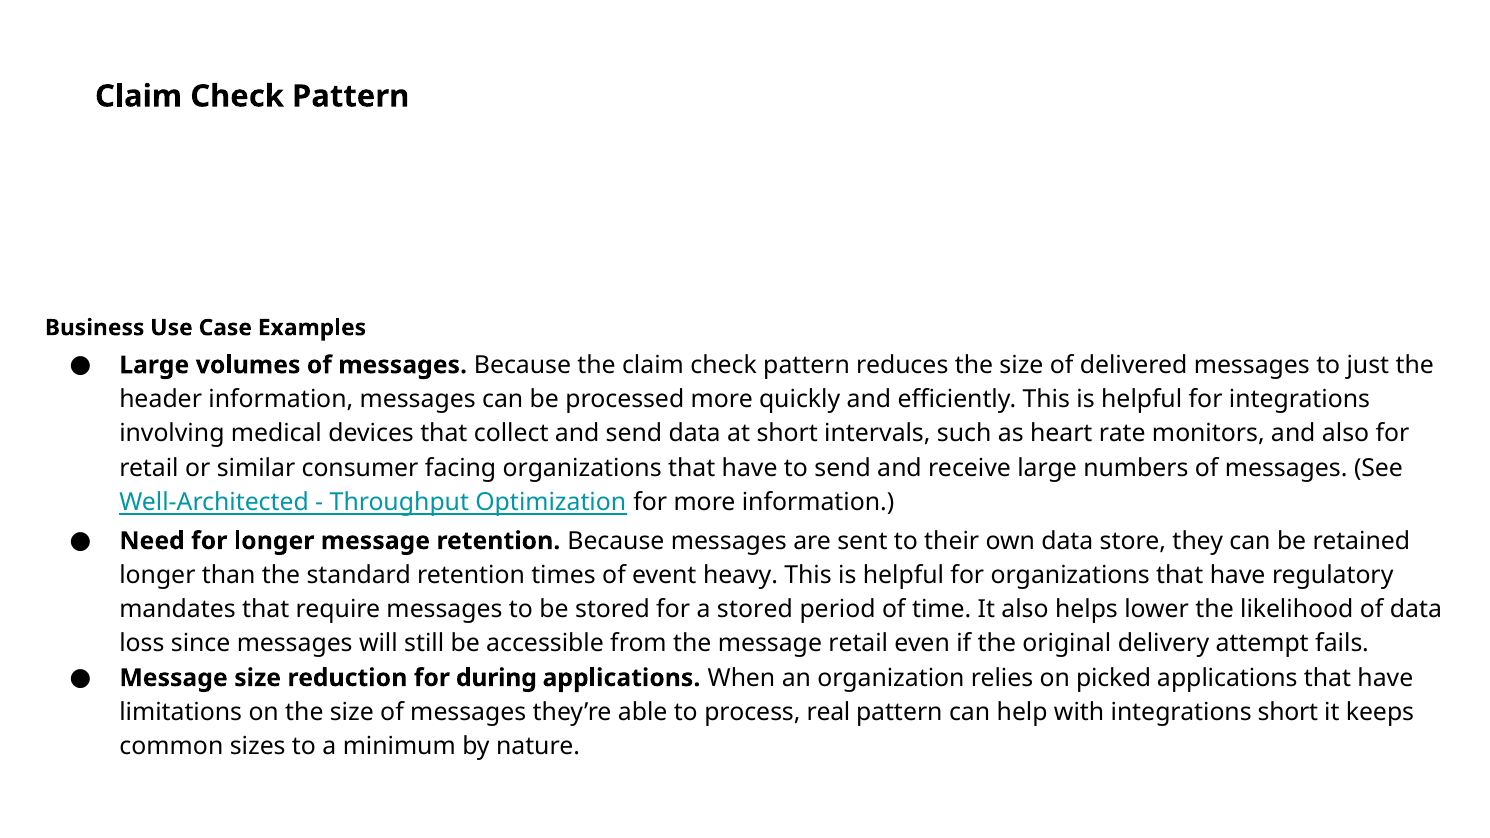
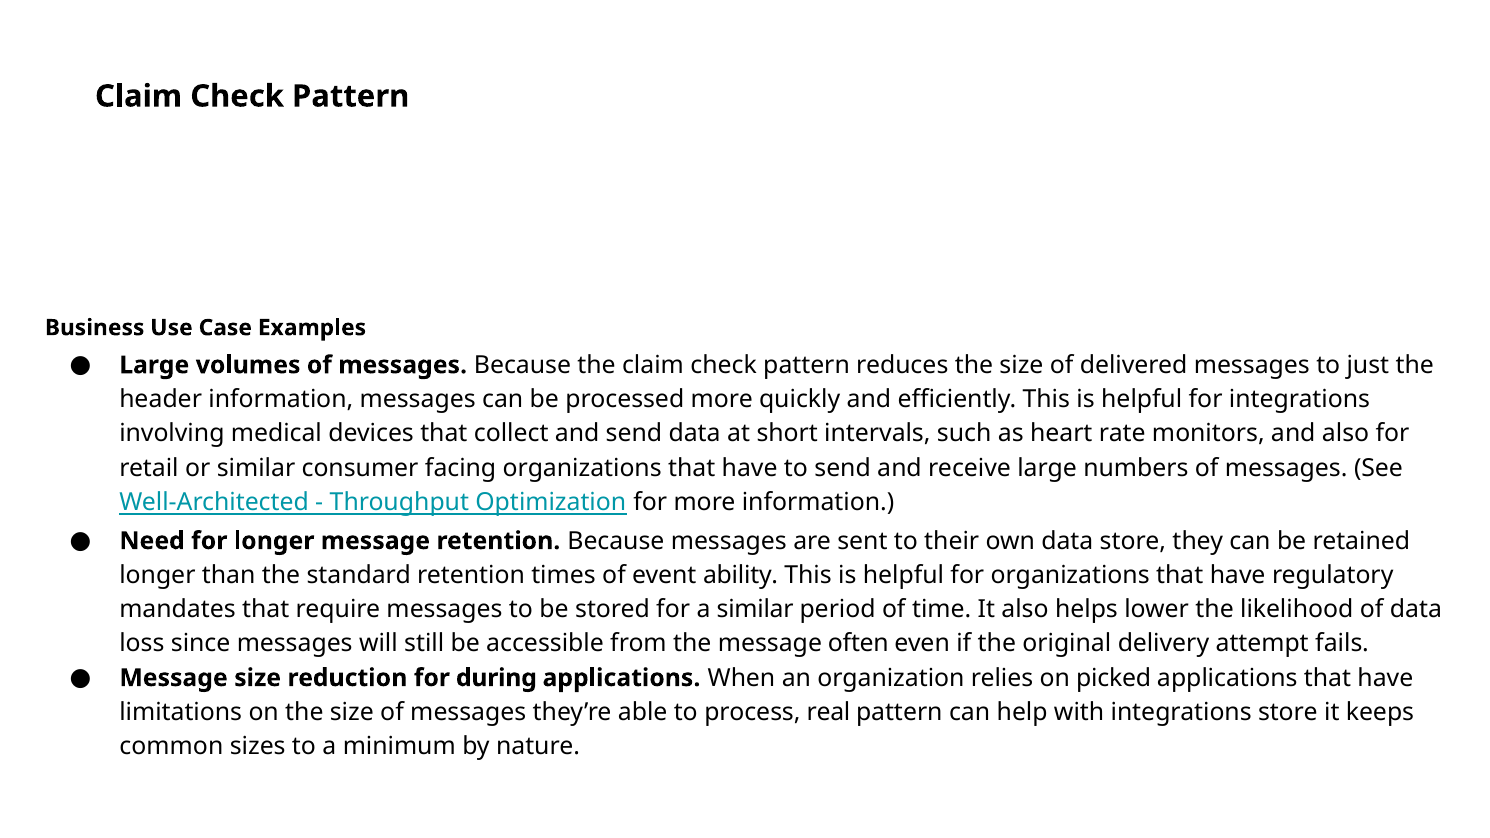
heavy: heavy -> ability
a stored: stored -> similar
message retail: retail -> often
integrations short: short -> store
